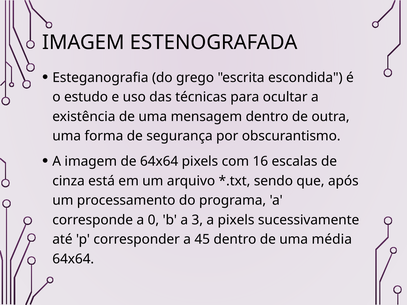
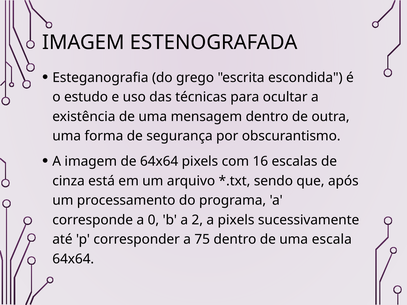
3: 3 -> 2
45: 45 -> 75
média: média -> escala
